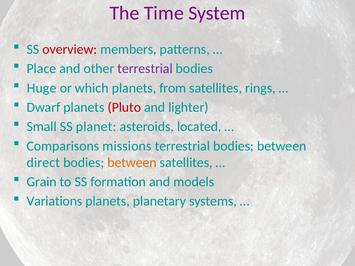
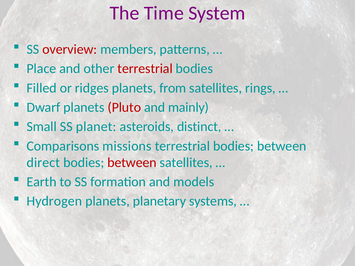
terrestrial at (145, 69) colour: purple -> red
Huge: Huge -> Filled
which: which -> ridges
lighter: lighter -> mainly
located: located -> distinct
between at (132, 163) colour: orange -> red
Grain: Grain -> Earth
Variations: Variations -> Hydrogen
